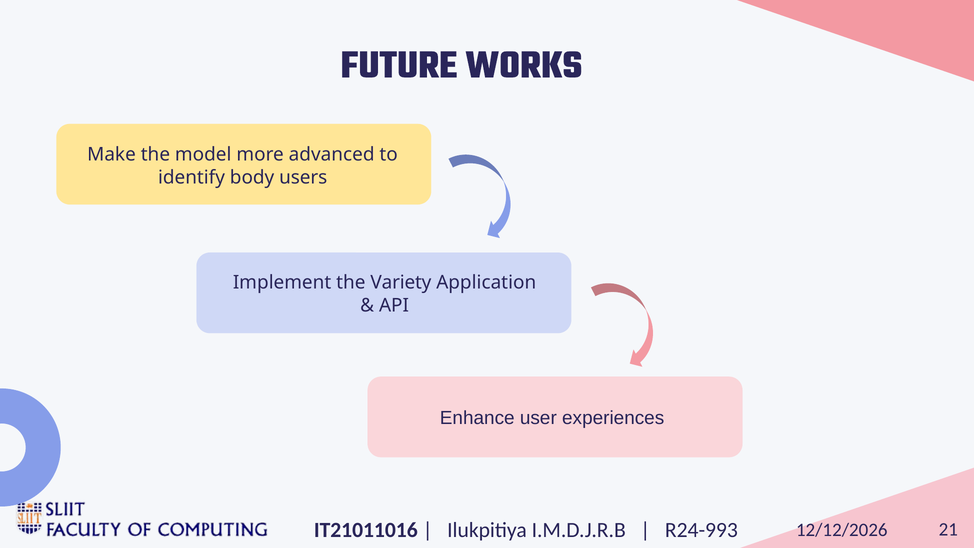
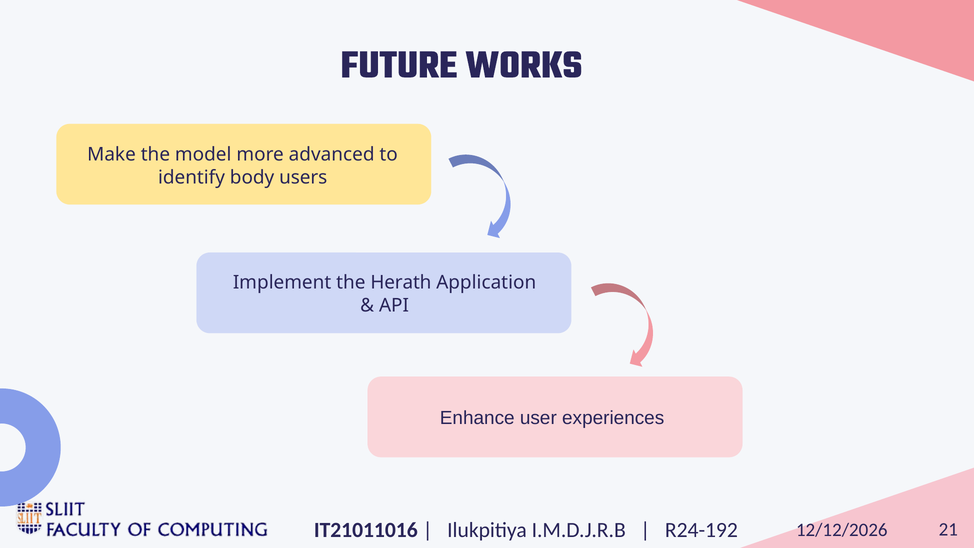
Variety: Variety -> Herath
R24-993: R24-993 -> R24-192
